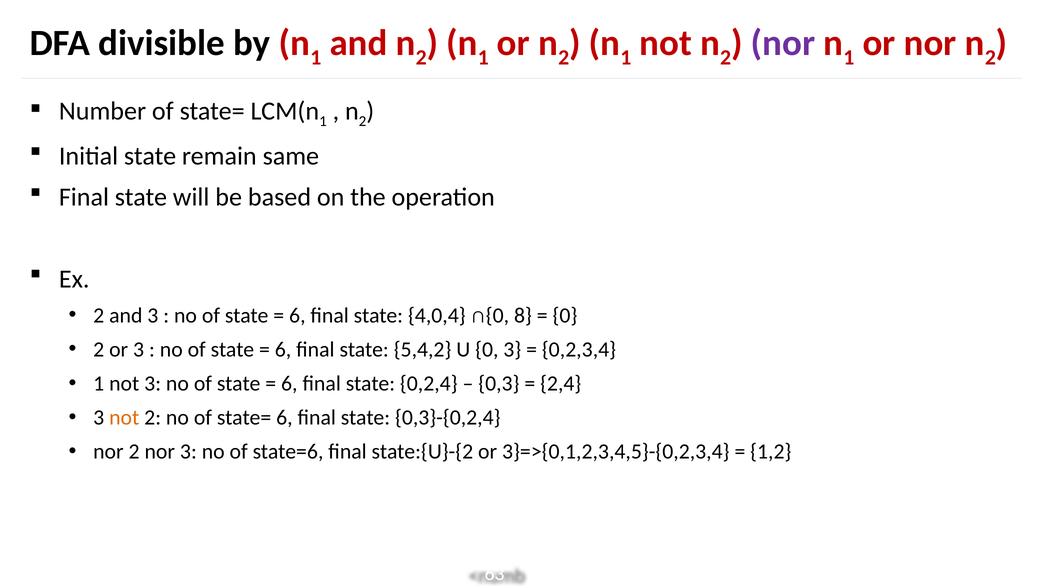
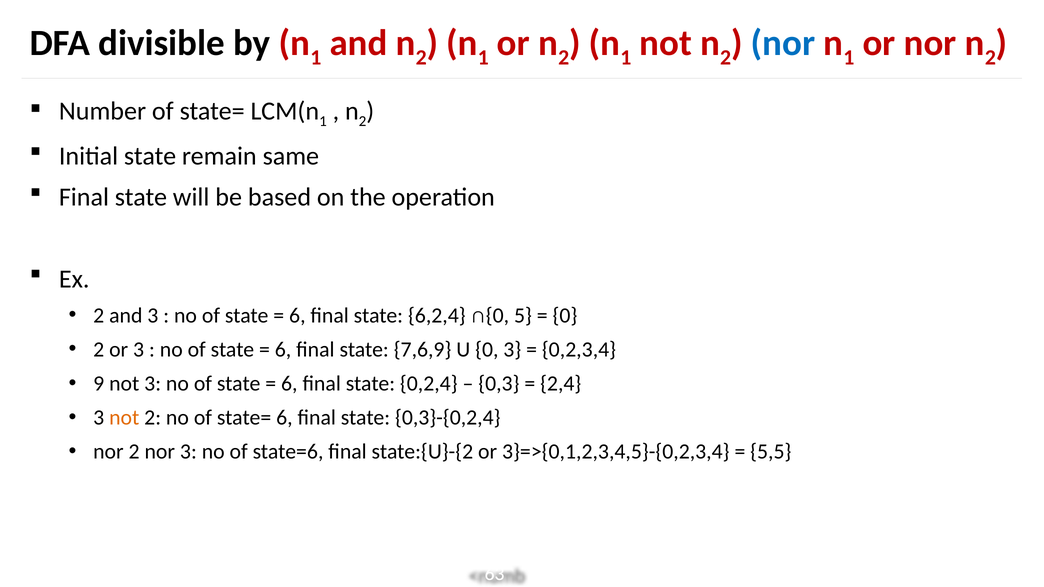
nor at (783, 43) colour: purple -> blue
4,0,4: 4,0,4 -> 6,2,4
8: 8 -> 5
5,4,2: 5,4,2 -> 7,6,9
1 at (99, 384): 1 -> 9
1,2: 1,2 -> 5,5
